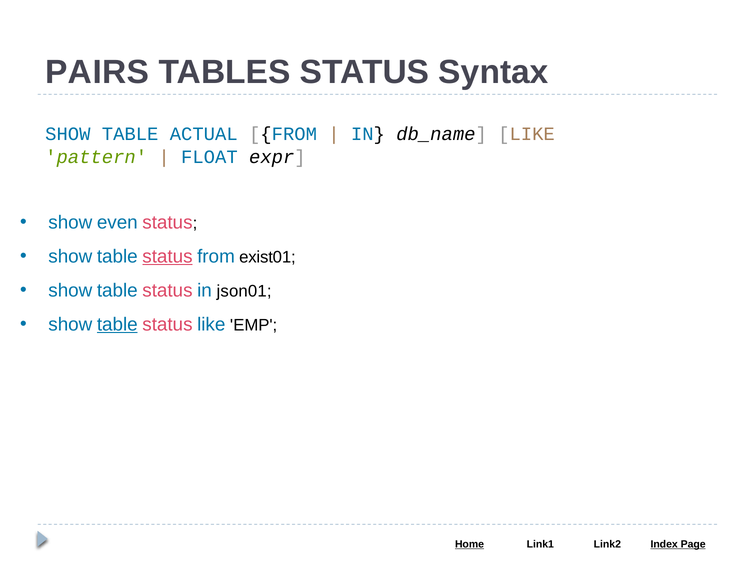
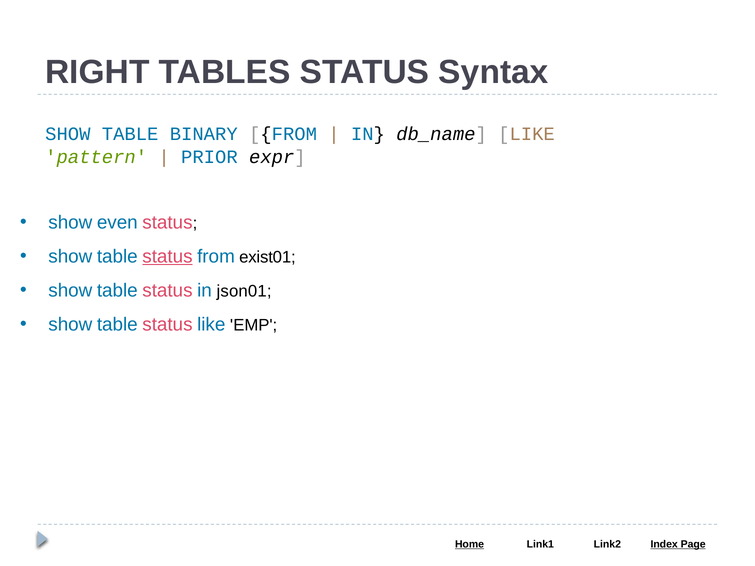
PAIRS: PAIRS -> RIGHT
ACTUAL: ACTUAL -> BINARY
FLOAT: FLOAT -> PRIOR
table at (117, 324) underline: present -> none
